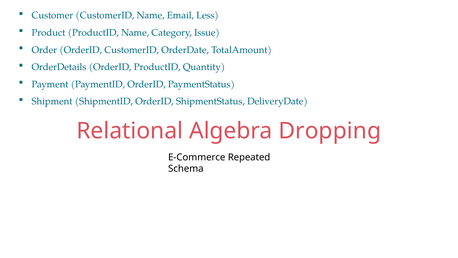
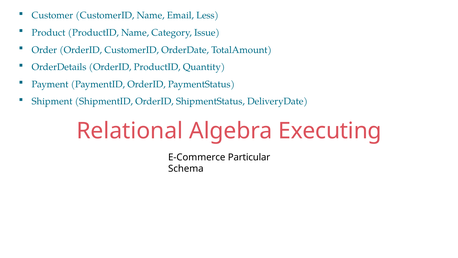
Dropping: Dropping -> Executing
Repeated: Repeated -> Particular
